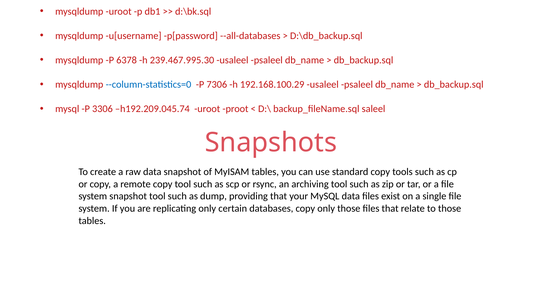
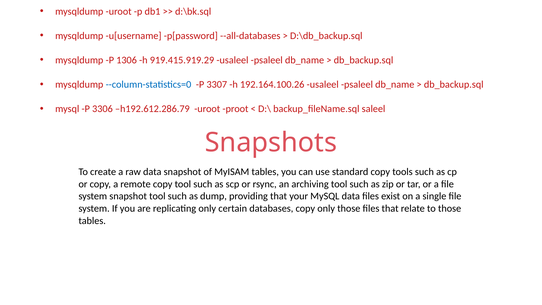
6378: 6378 -> 1306
239.467.995.30: 239.467.995.30 -> 919.415.919.29
7306: 7306 -> 3307
192.168.100.29: 192.168.100.29 -> 192.164.100.26
h192.209.045.74: h192.209.045.74 -> h192.612.286.79
